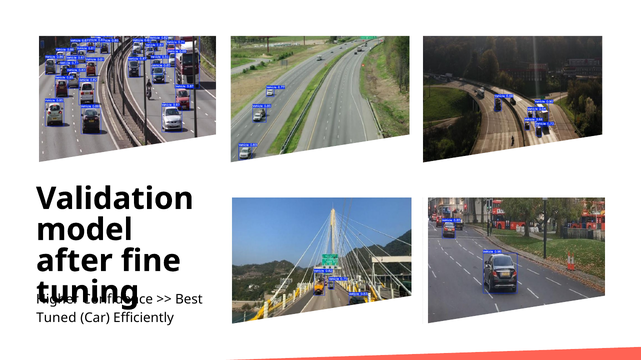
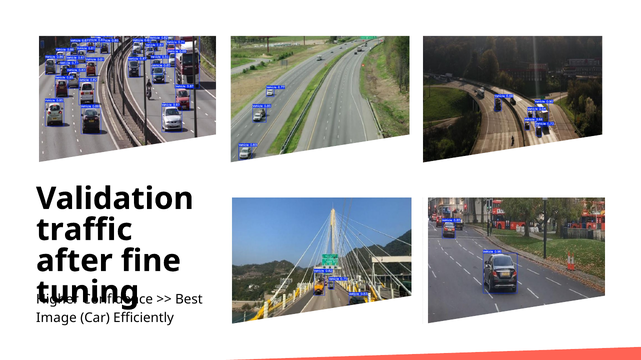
model: model -> traffic
Tuned: Tuned -> Image
